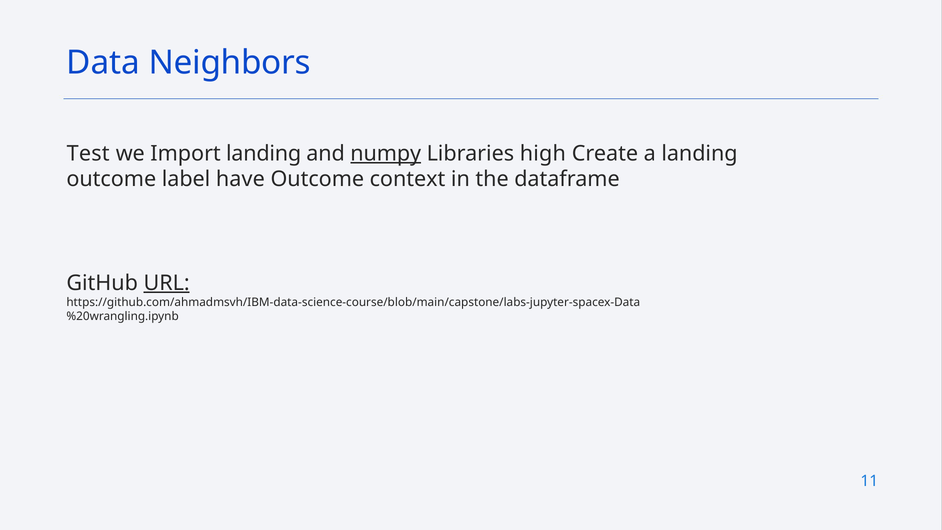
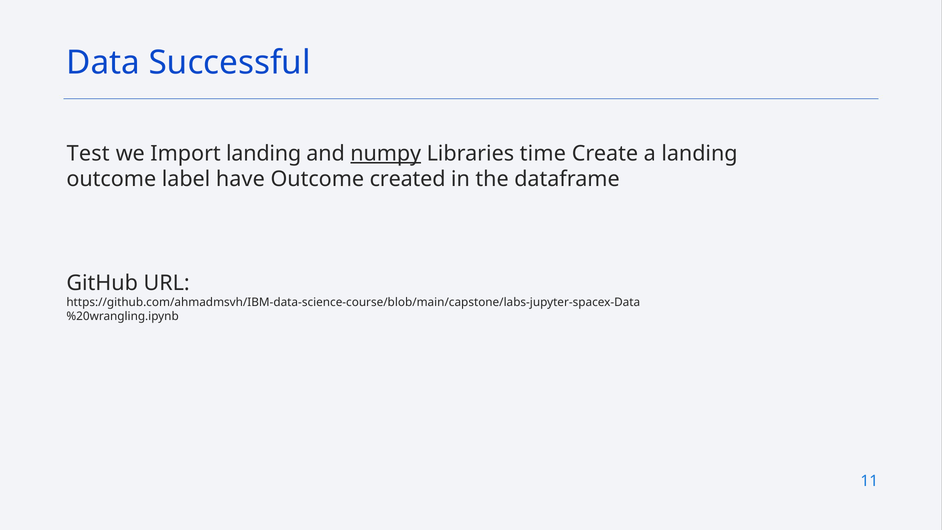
Neighbors: Neighbors -> Successful
high: high -> time
context: context -> created
URL underline: present -> none
